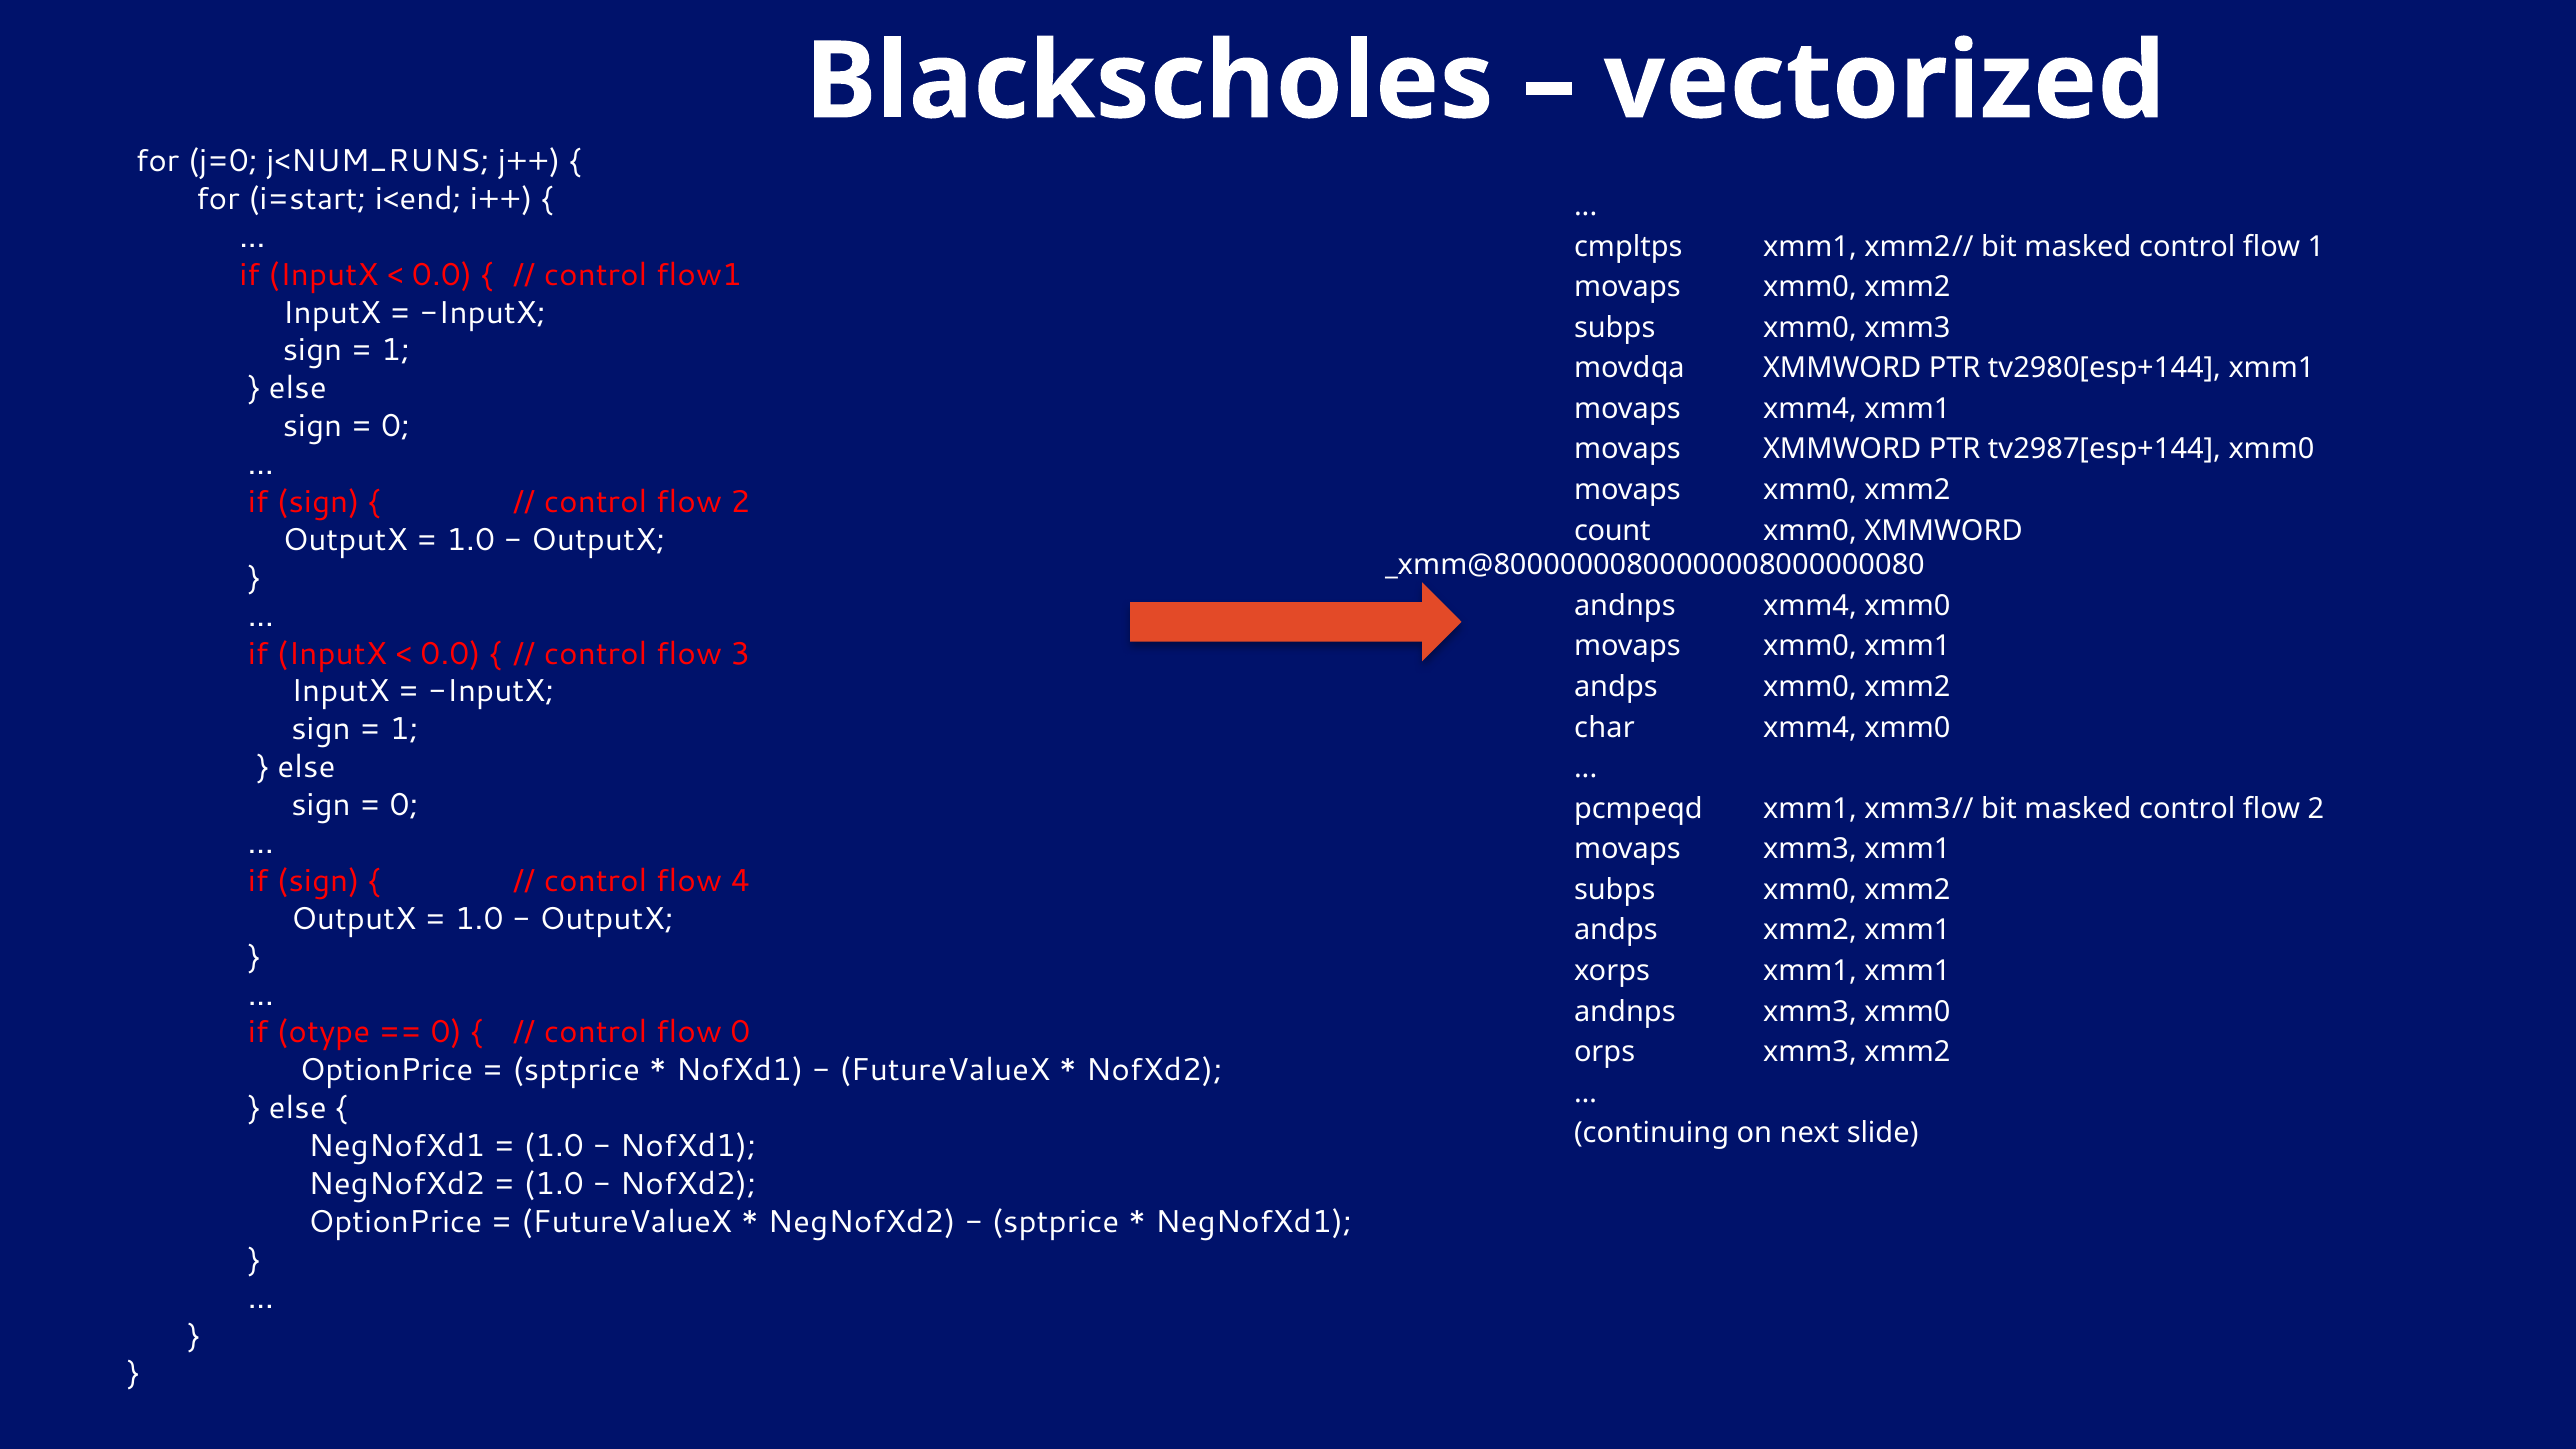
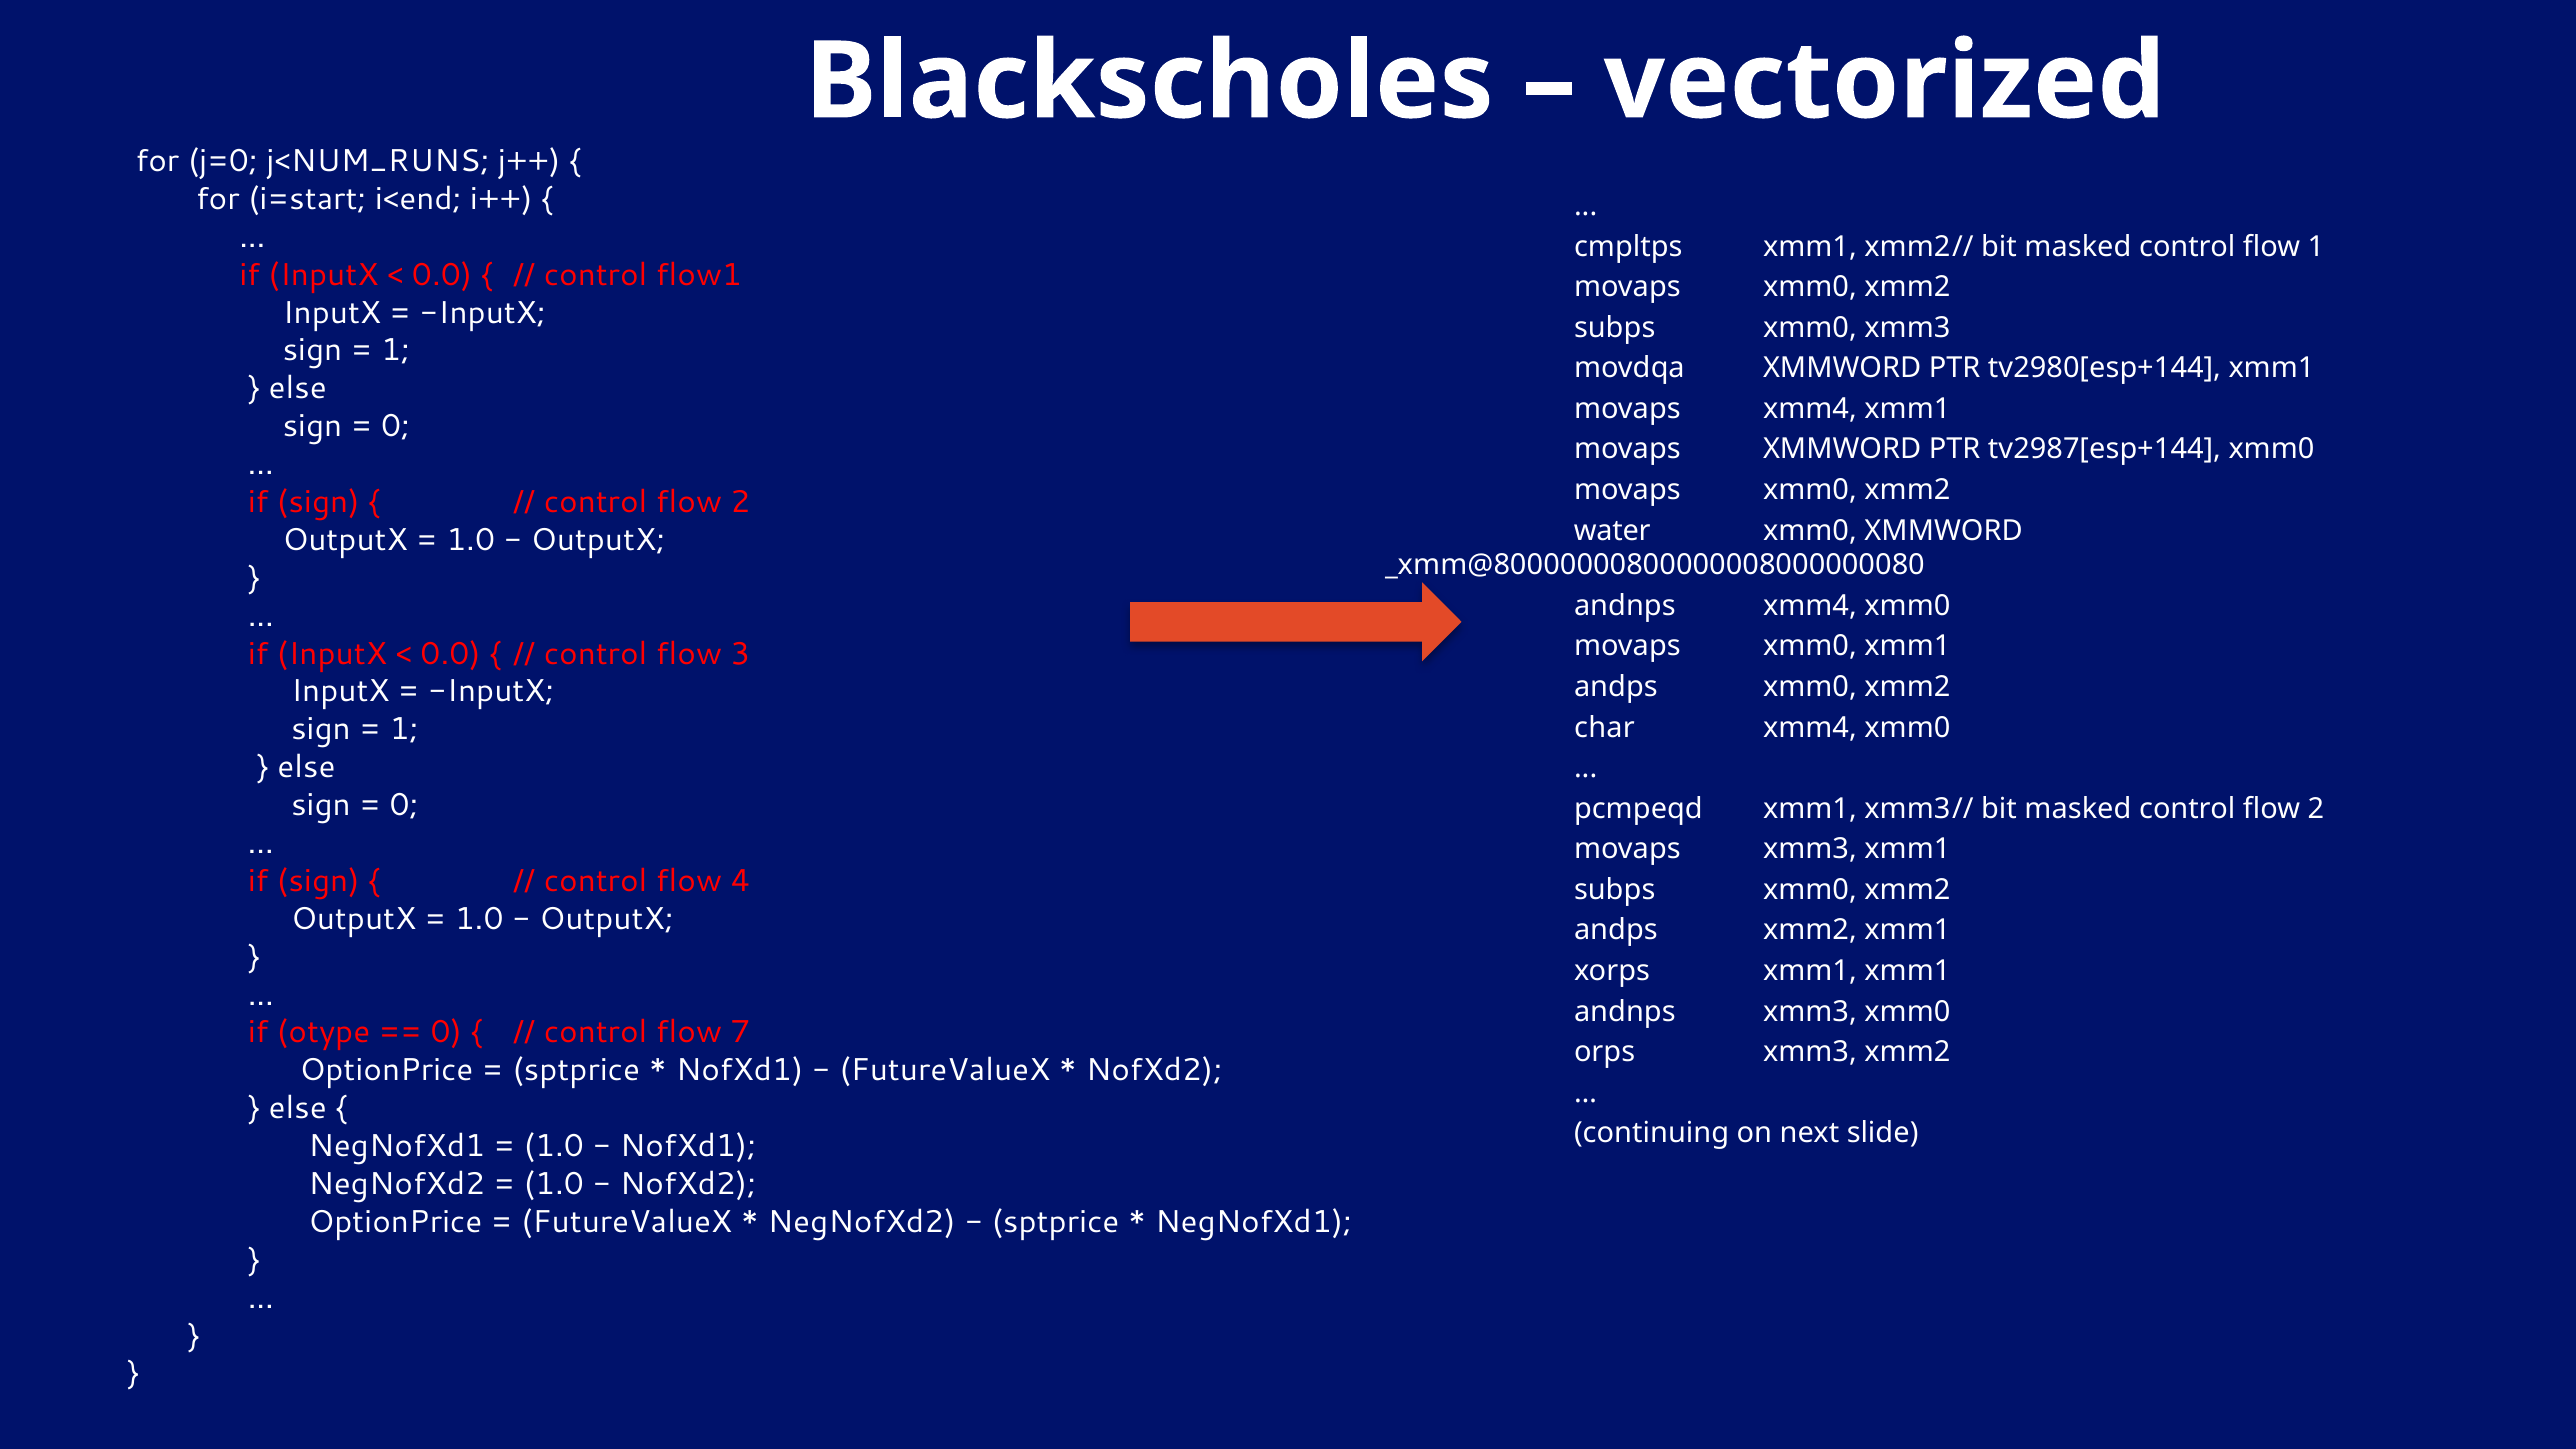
count: count -> water
flow 0: 0 -> 7
